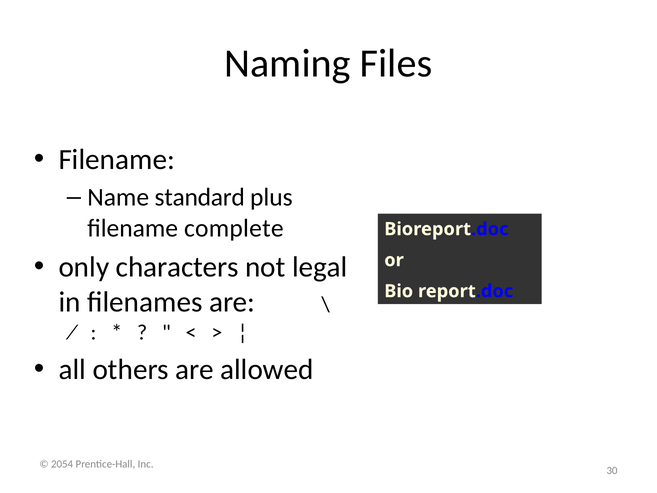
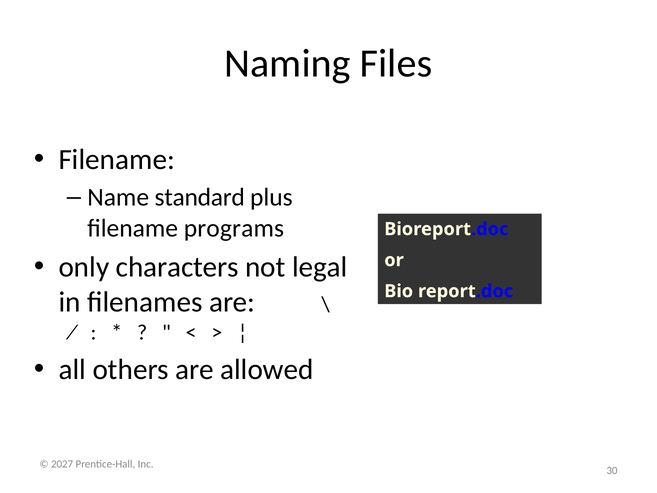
complete: complete -> programs
2054: 2054 -> 2027
